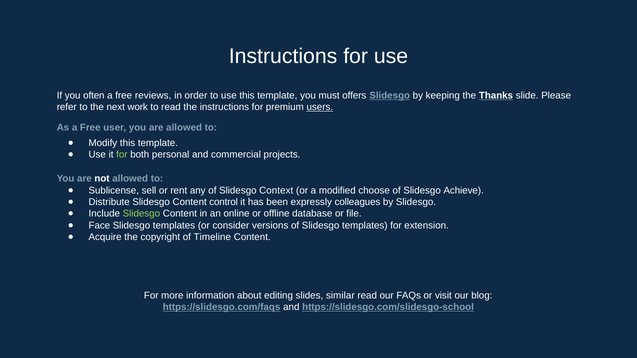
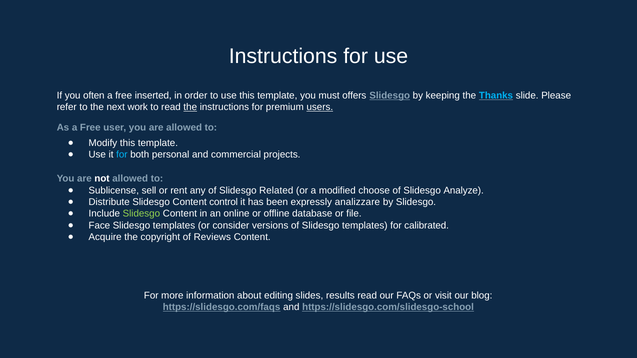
reviews: reviews -> inserted
Thanks colour: white -> light blue
the at (190, 107) underline: none -> present
for at (122, 155) colour: light green -> light blue
Context: Context -> Related
Achieve: Achieve -> Analyze
colleagues: colleagues -> analizzare
extension: extension -> calibrated
Timeline: Timeline -> Reviews
similar: similar -> results
